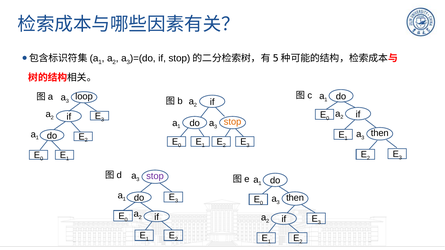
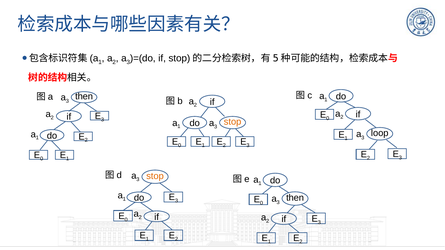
loop at (84, 97): loop -> then
then at (380, 133): then -> loop
stop at (155, 176) colour: purple -> orange
